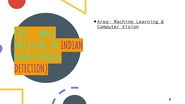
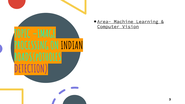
INDIAN colour: purple -> black
